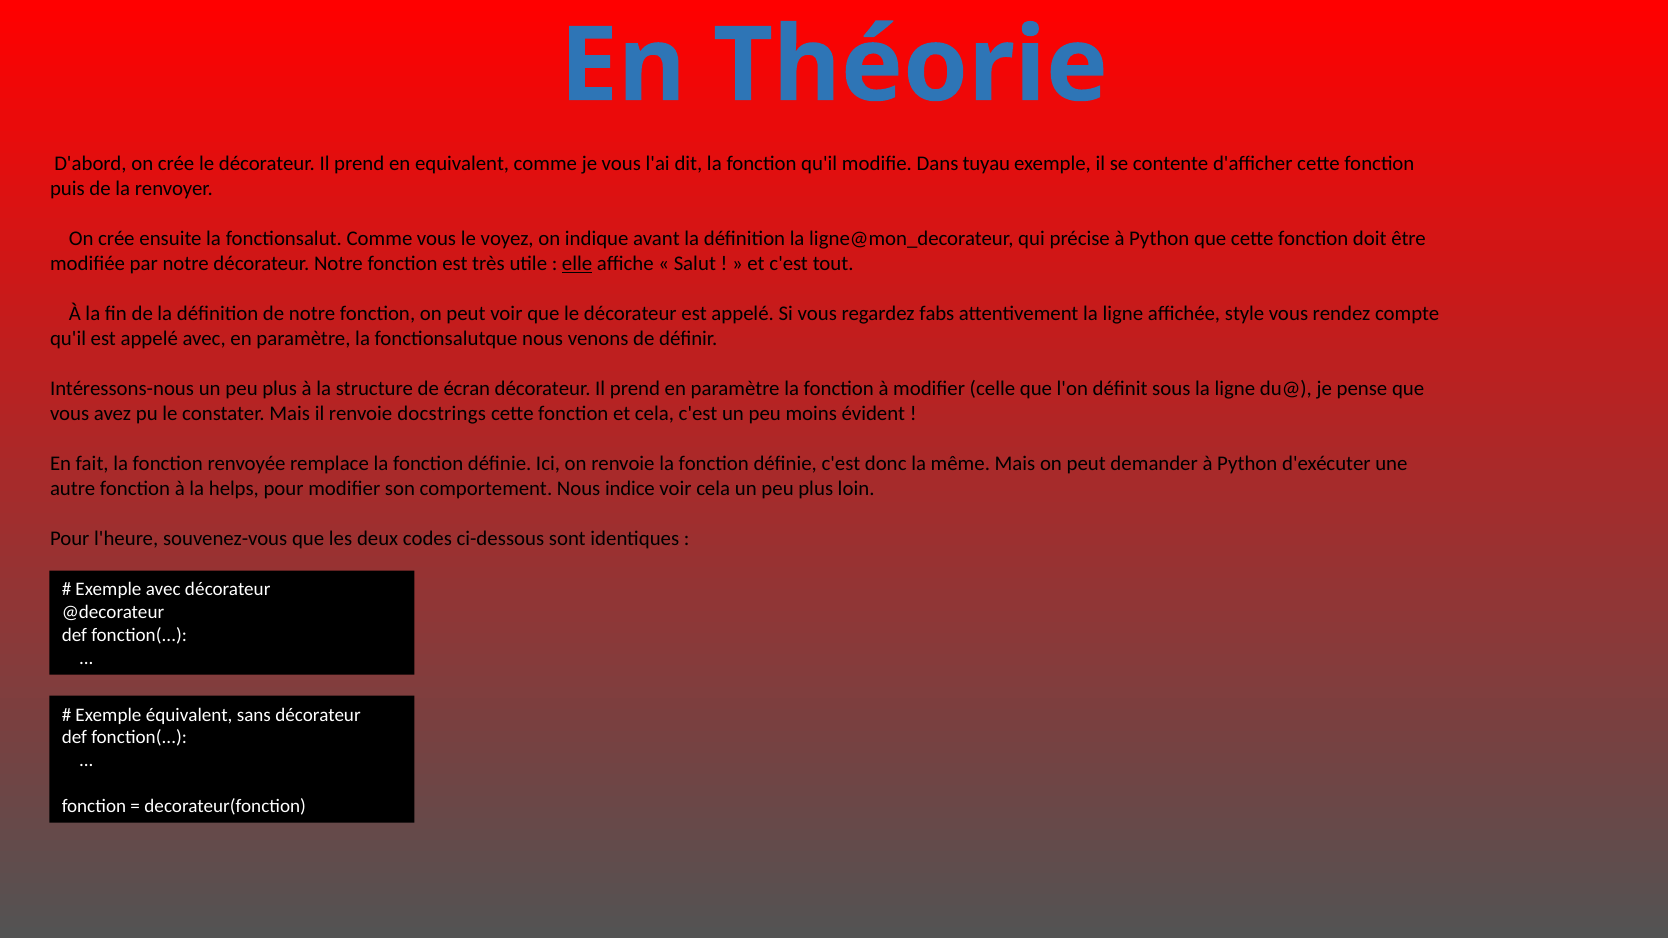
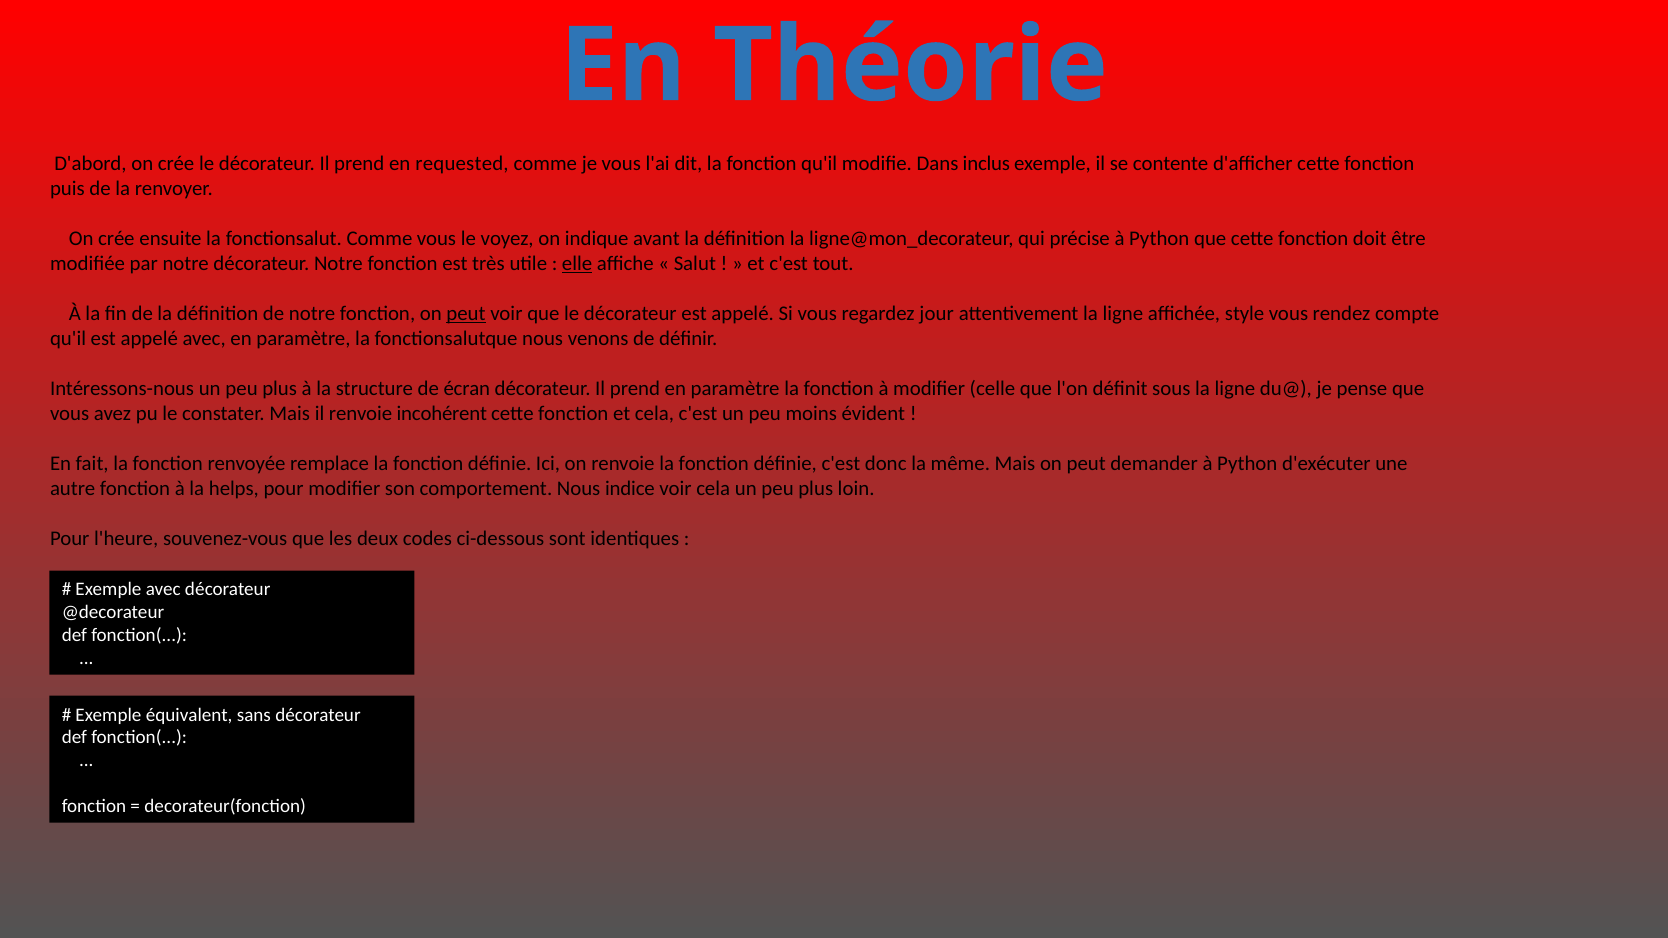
equivalent: equivalent -> requested
tuyau: tuyau -> inclus
peut at (466, 314) underline: none -> present
fabs: fabs -> jour
docstrings: docstrings -> incohérent
